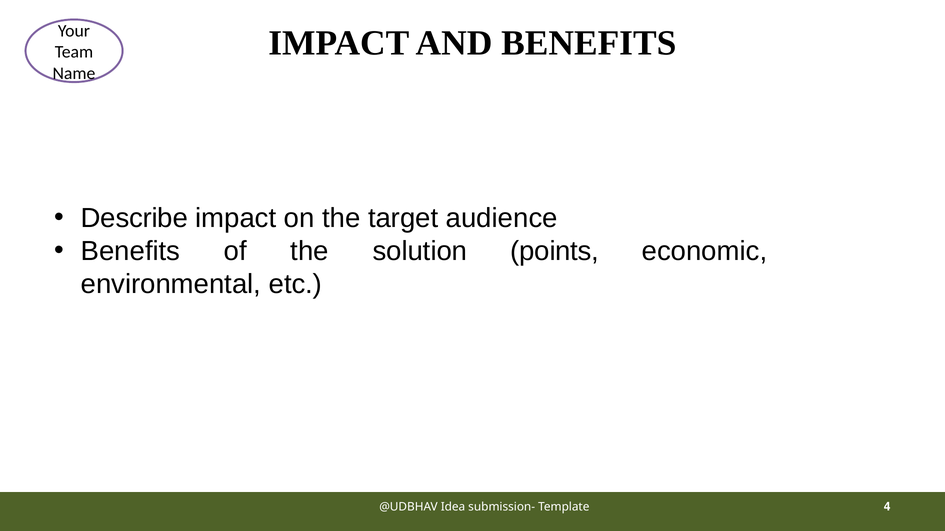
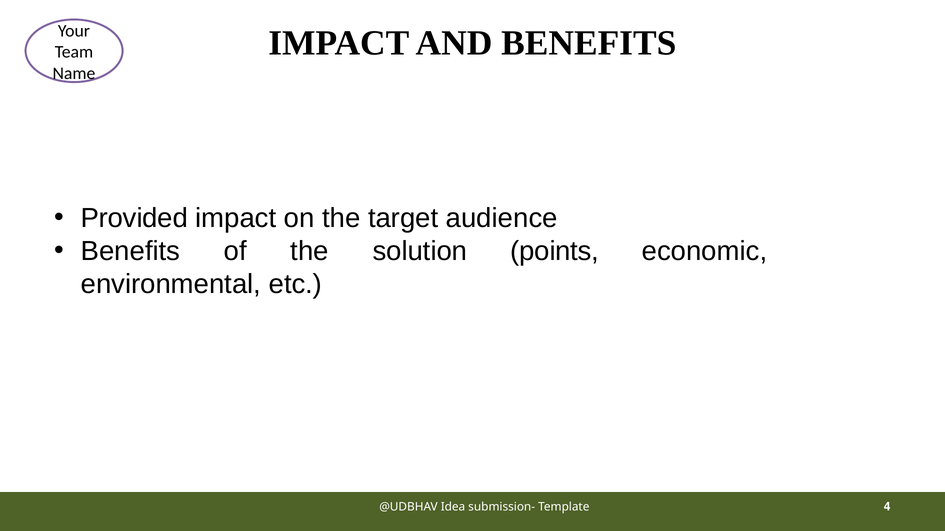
Describe: Describe -> Provided
